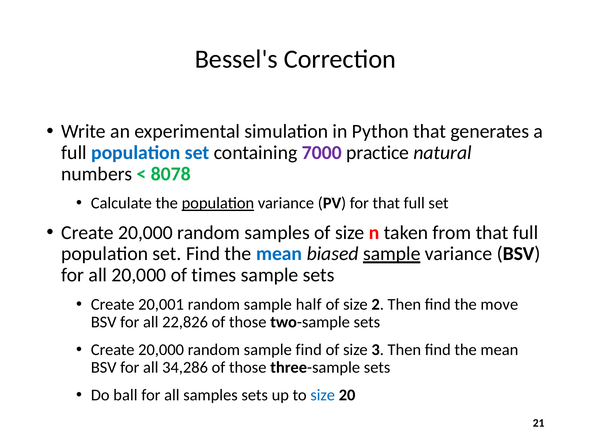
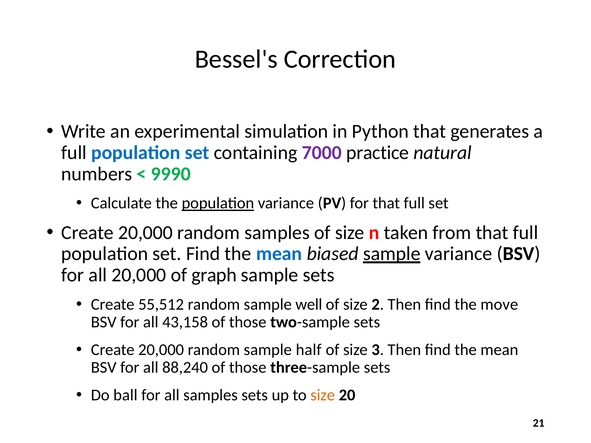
8078: 8078 -> 9990
times: times -> graph
20,001: 20,001 -> 55,512
half: half -> well
22,826: 22,826 -> 43,158
sample find: find -> half
34,286: 34,286 -> 88,240
size at (323, 395) colour: blue -> orange
